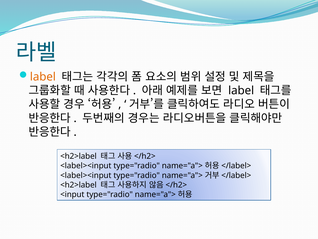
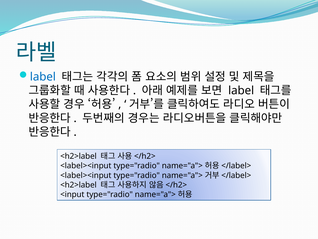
label at (43, 77) colour: orange -> blue
